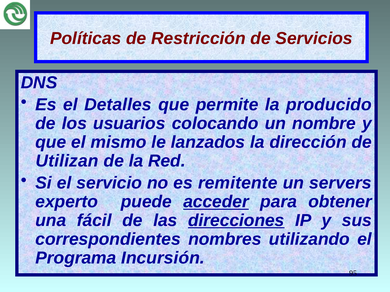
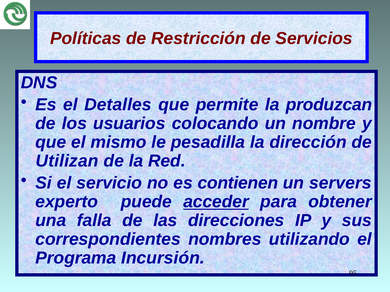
producido: producido -> produzcan
lanzados: lanzados -> pesadilla
remitente: remitente -> contienen
fácil: fácil -> falla
direcciones underline: present -> none
